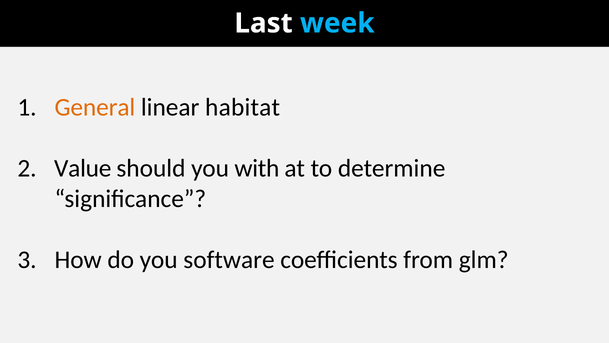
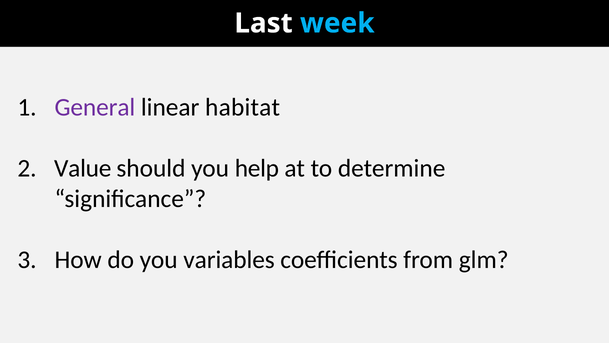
General colour: orange -> purple
with: with -> help
software: software -> variables
